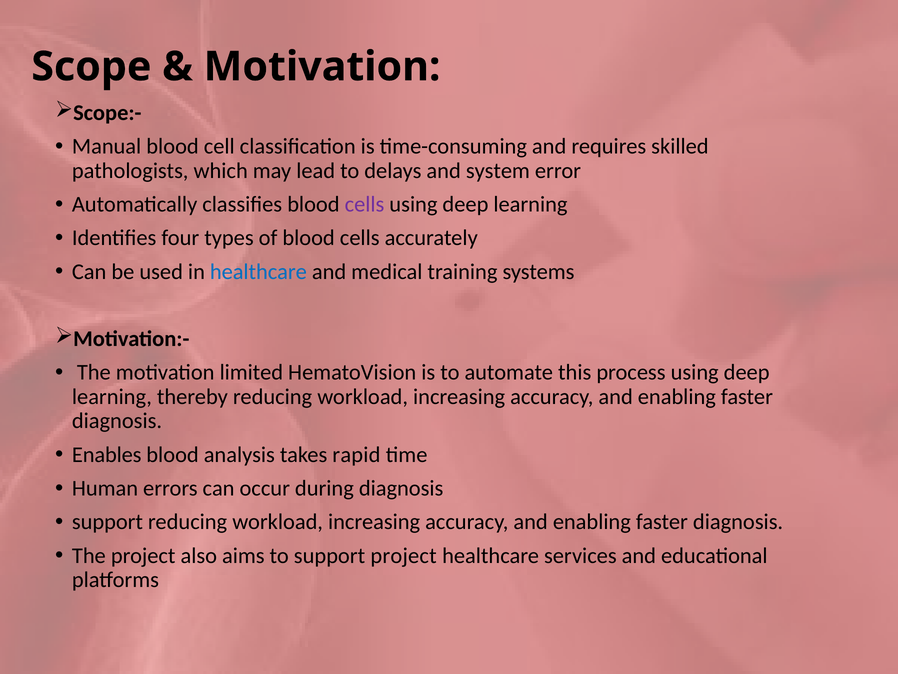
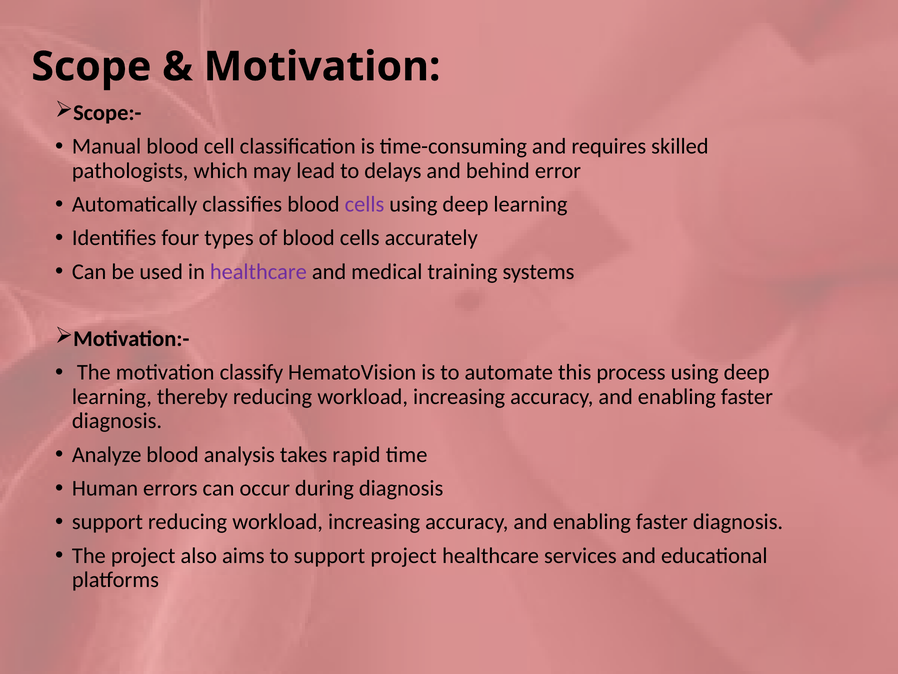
system: system -> behind
healthcare at (258, 271) colour: blue -> purple
limited: limited -> classify
Enables: Enables -> Analyze
